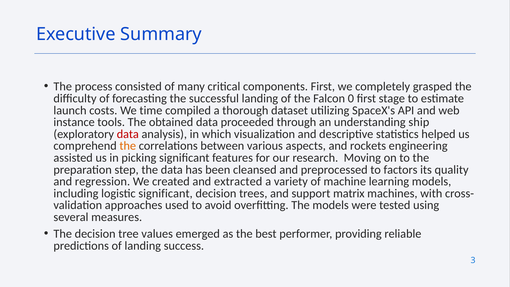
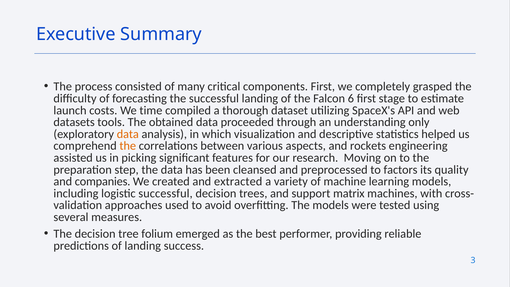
0: 0 -> 6
instance: instance -> datasets
ship: ship -> only
data at (128, 134) colour: red -> orange
regression: regression -> companies
logistic significant: significant -> successful
values: values -> folium
